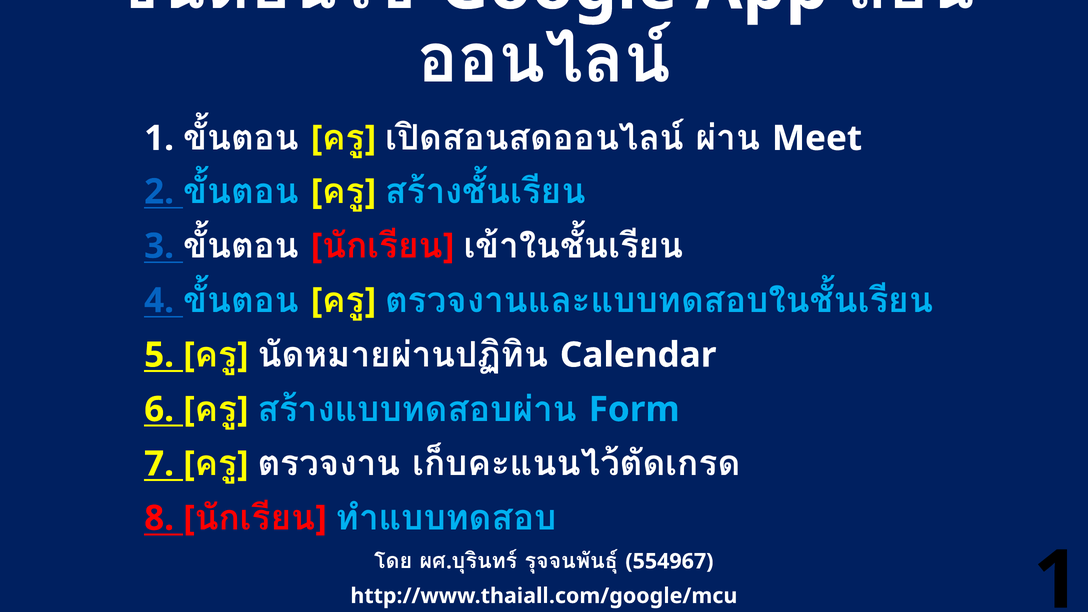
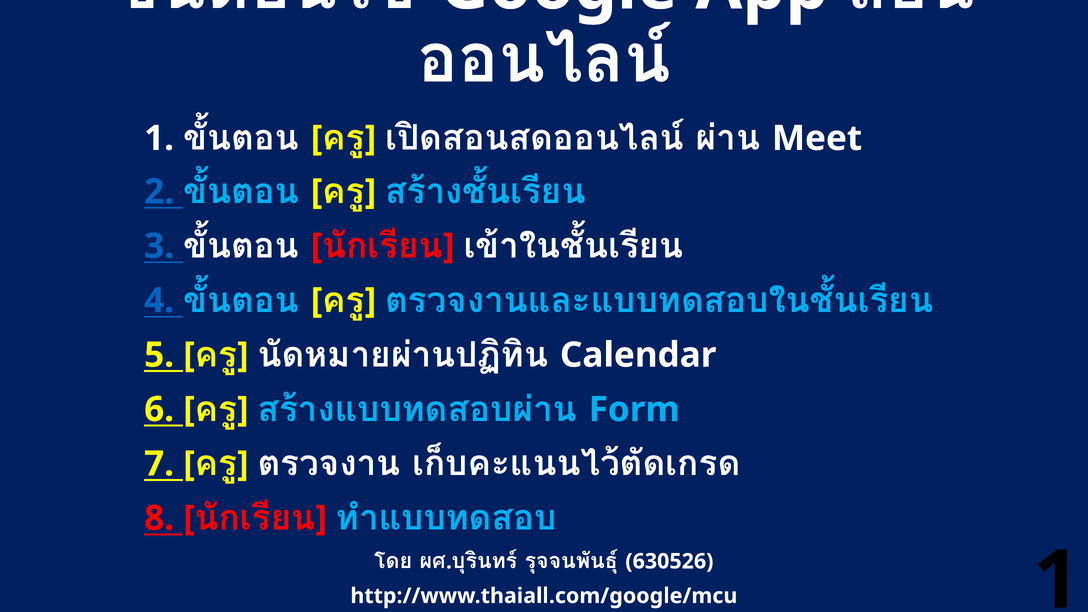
554967: 554967 -> 630526
